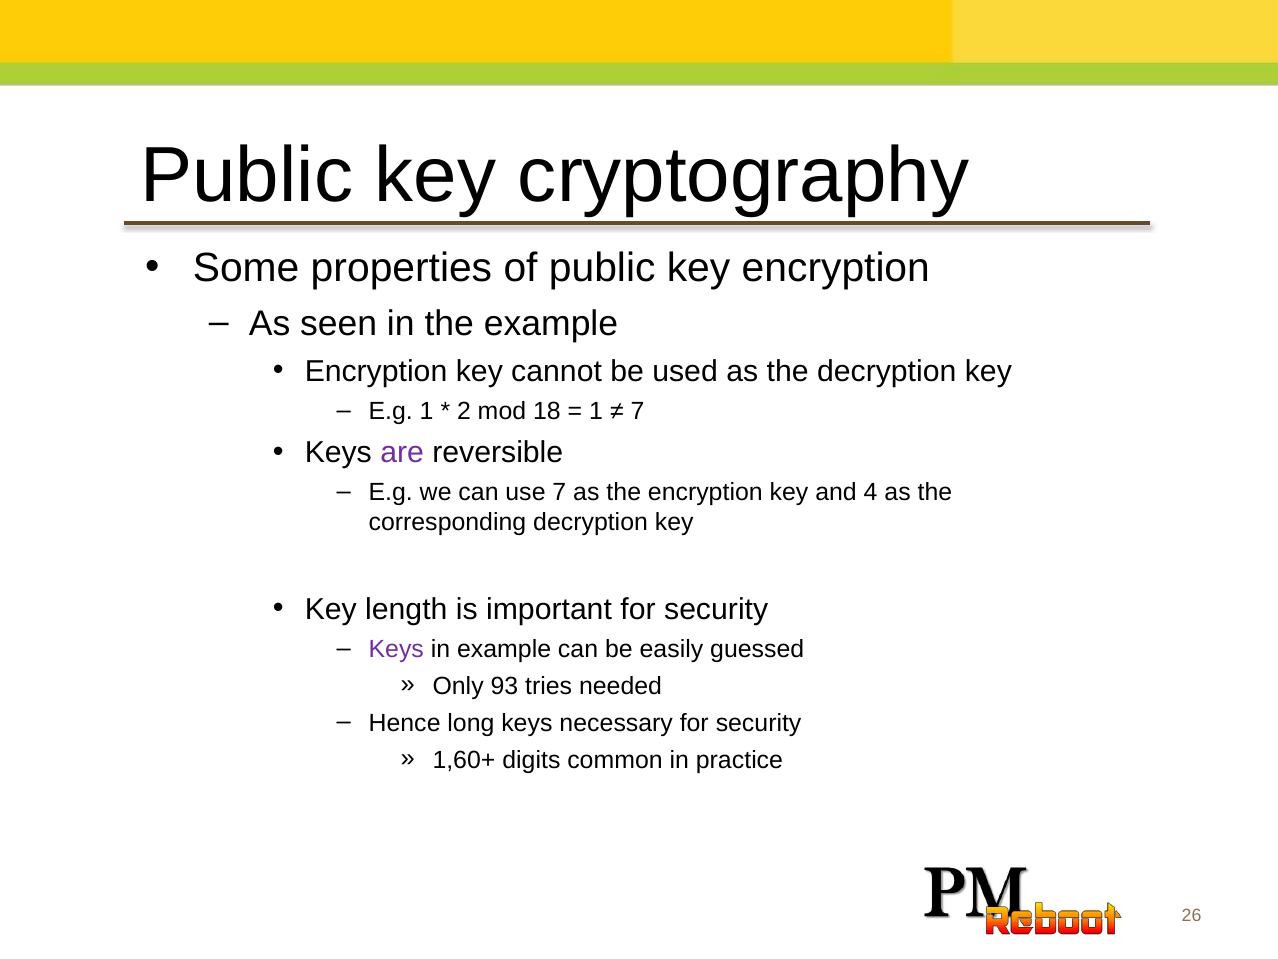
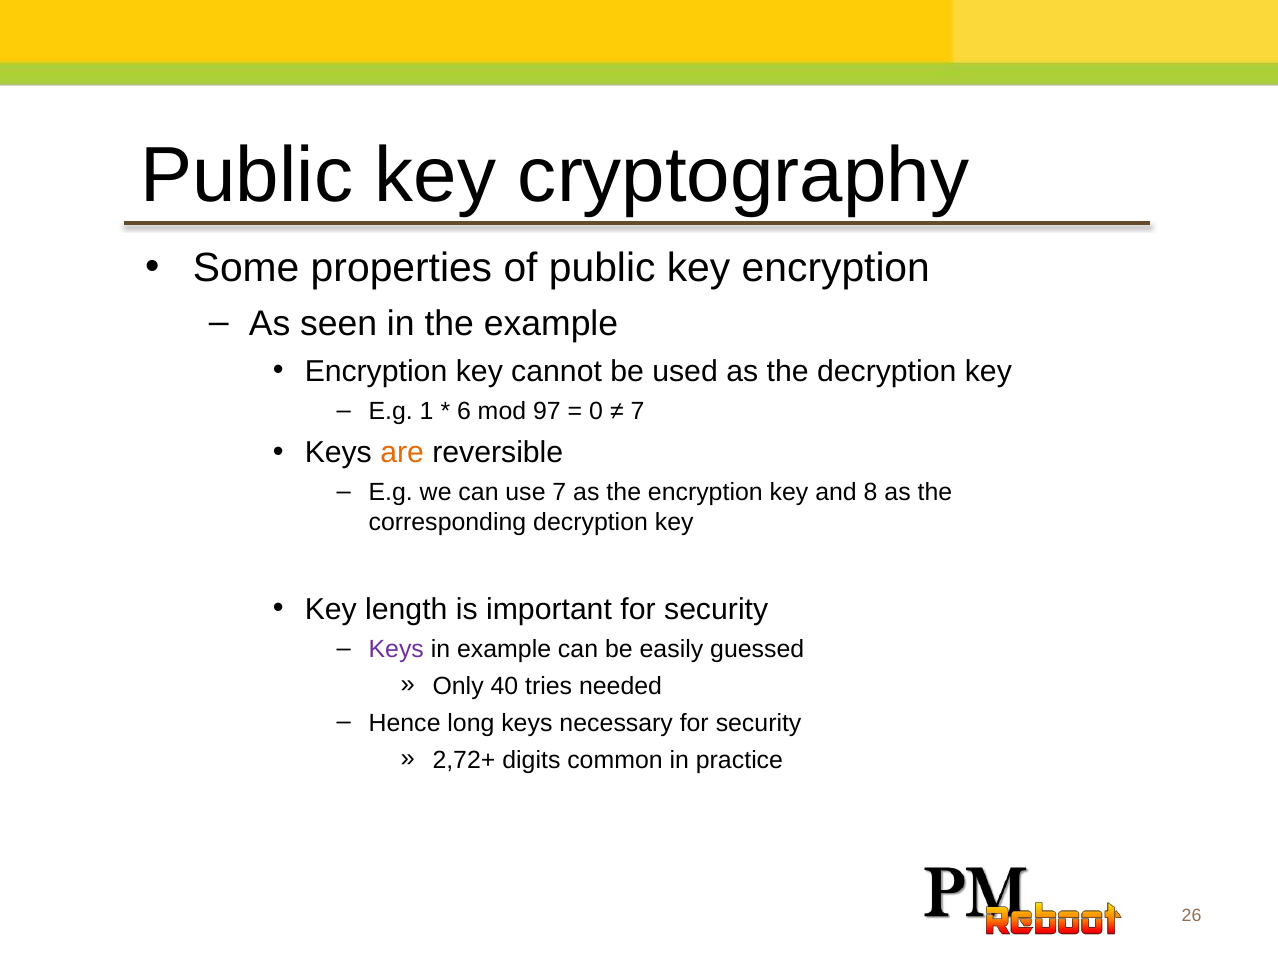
2: 2 -> 6
18: 18 -> 97
1 at (596, 411): 1 -> 0
are colour: purple -> orange
4: 4 -> 8
93: 93 -> 40
1,60+: 1,60+ -> 2,72+
